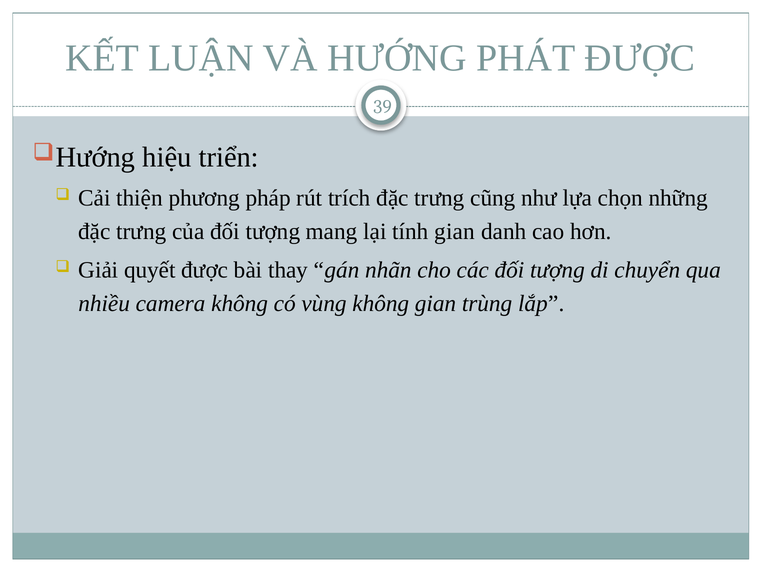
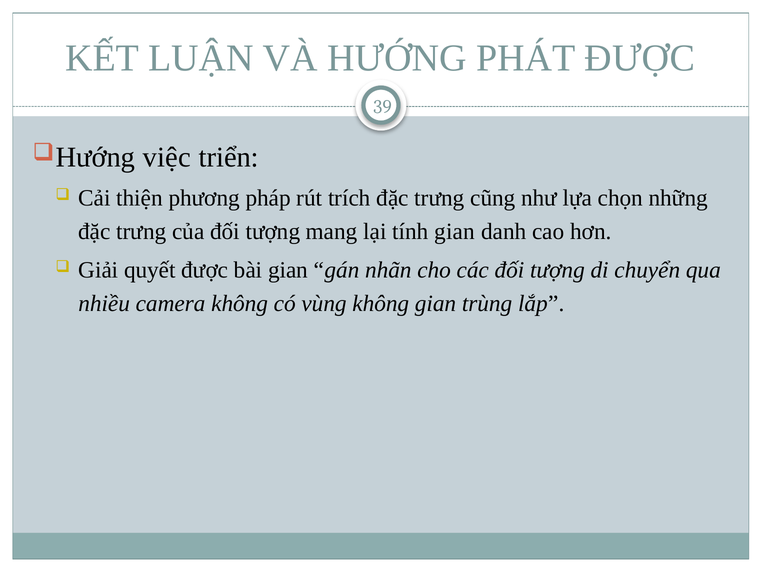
hiệu: hiệu -> việc
bài thay: thay -> gian
